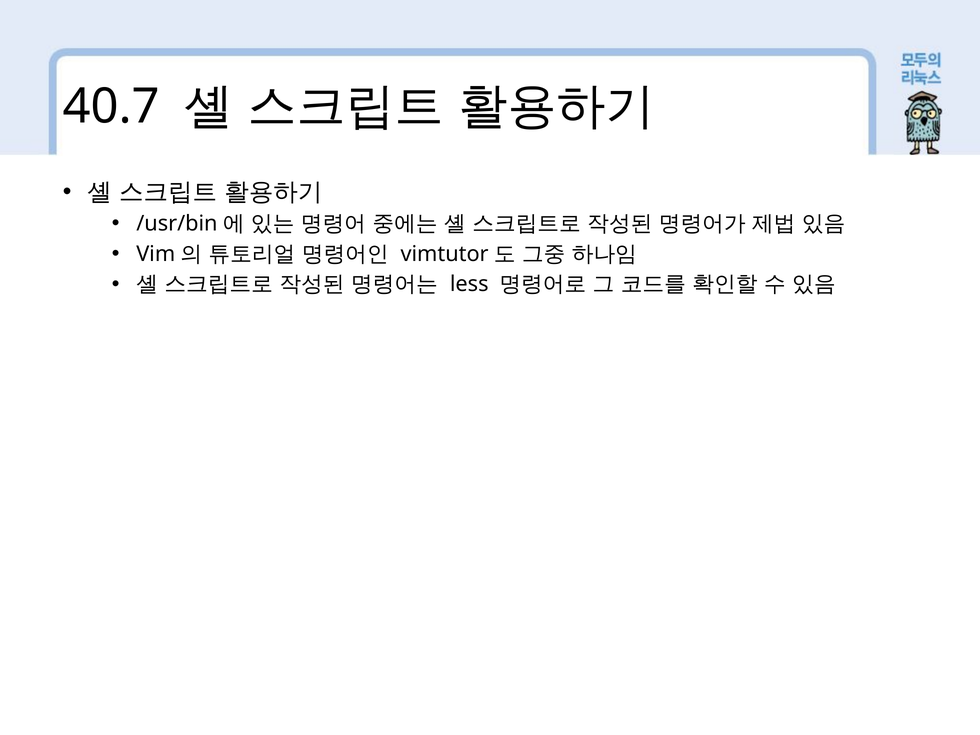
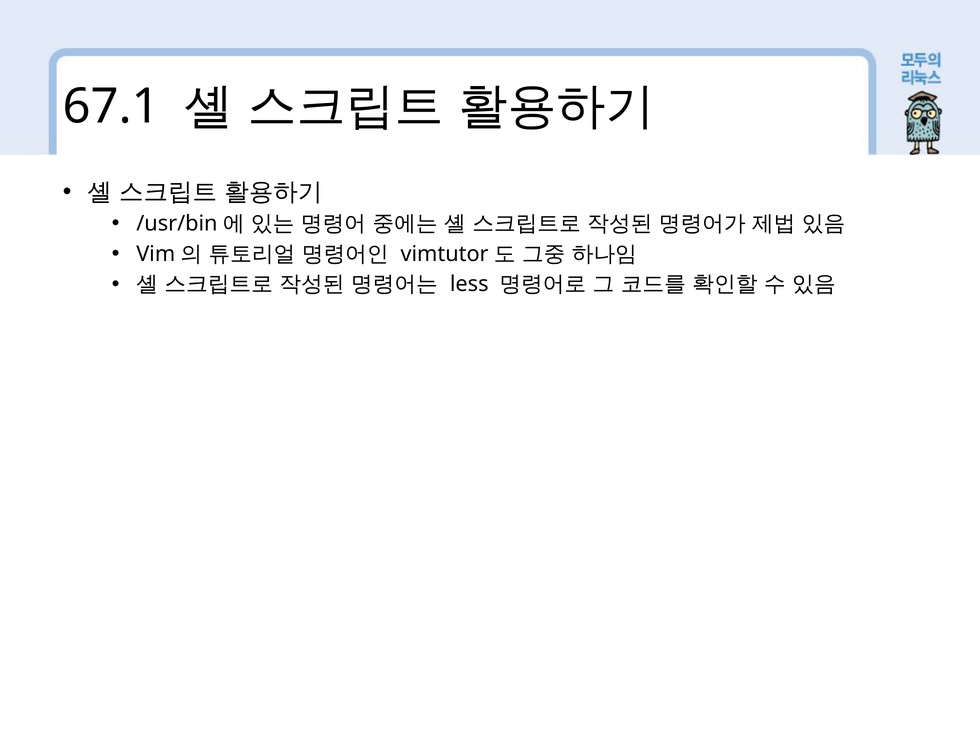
40.7: 40.7 -> 67.1
